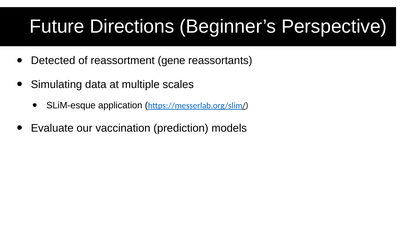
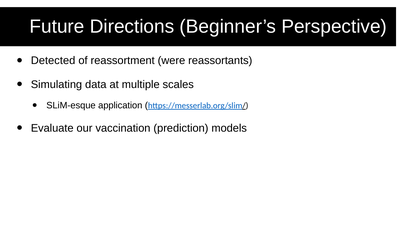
gene: gene -> were
